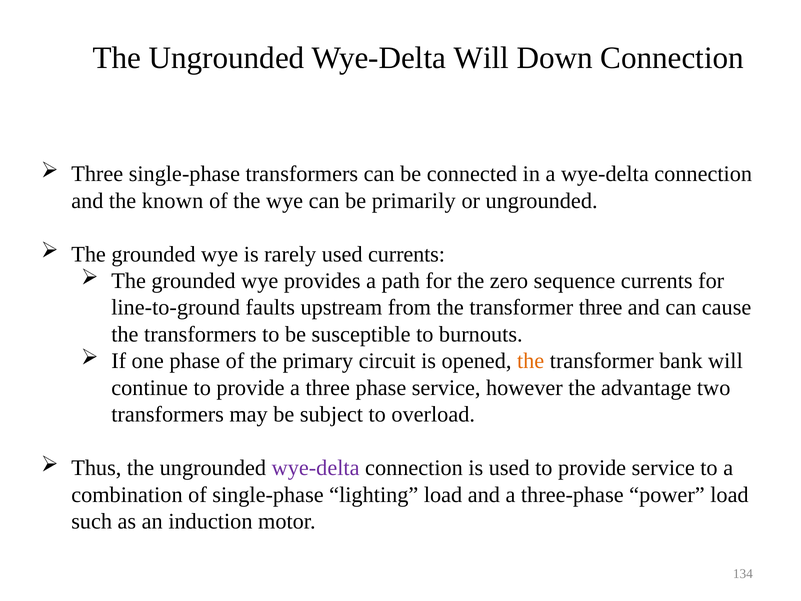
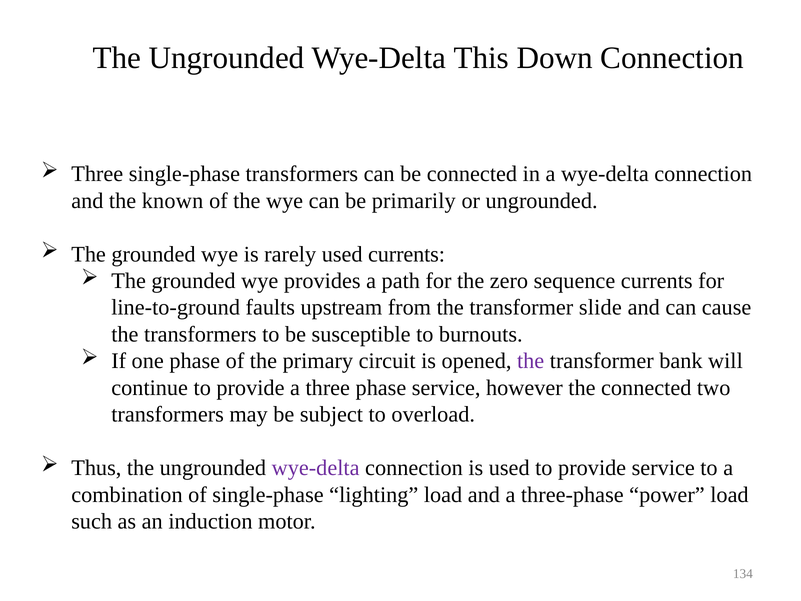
Wye-Delta Will: Will -> This
transformer three: three -> slide
the at (531, 361) colour: orange -> purple
the advantage: advantage -> connected
